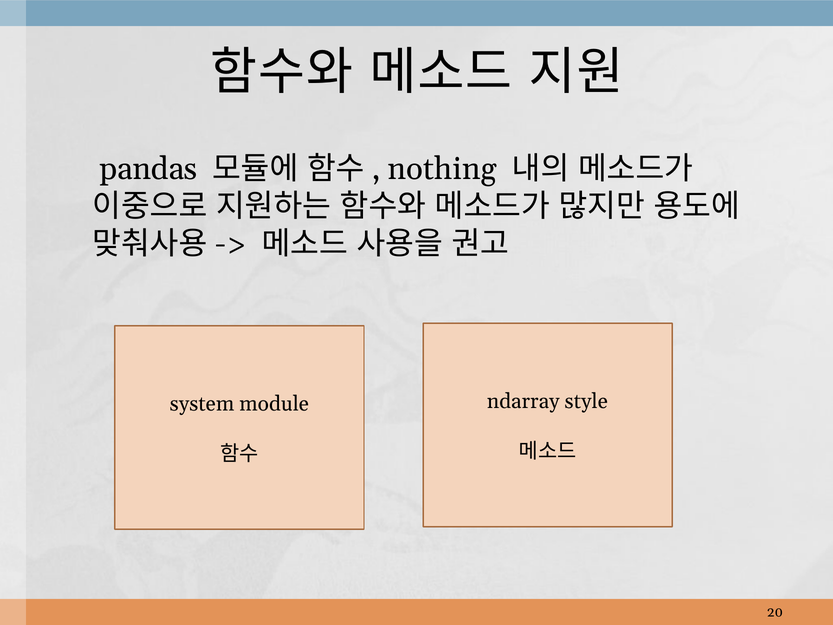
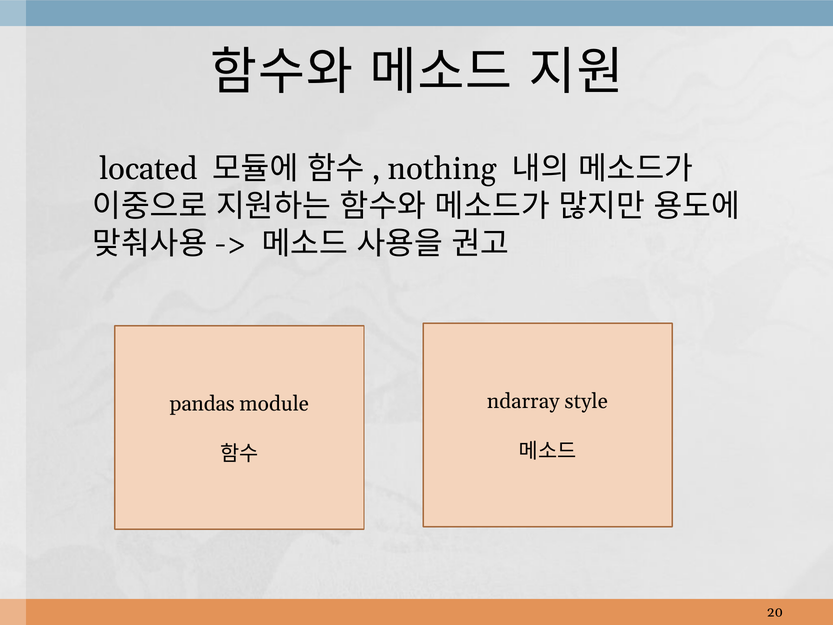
pandas: pandas -> located
system: system -> pandas
